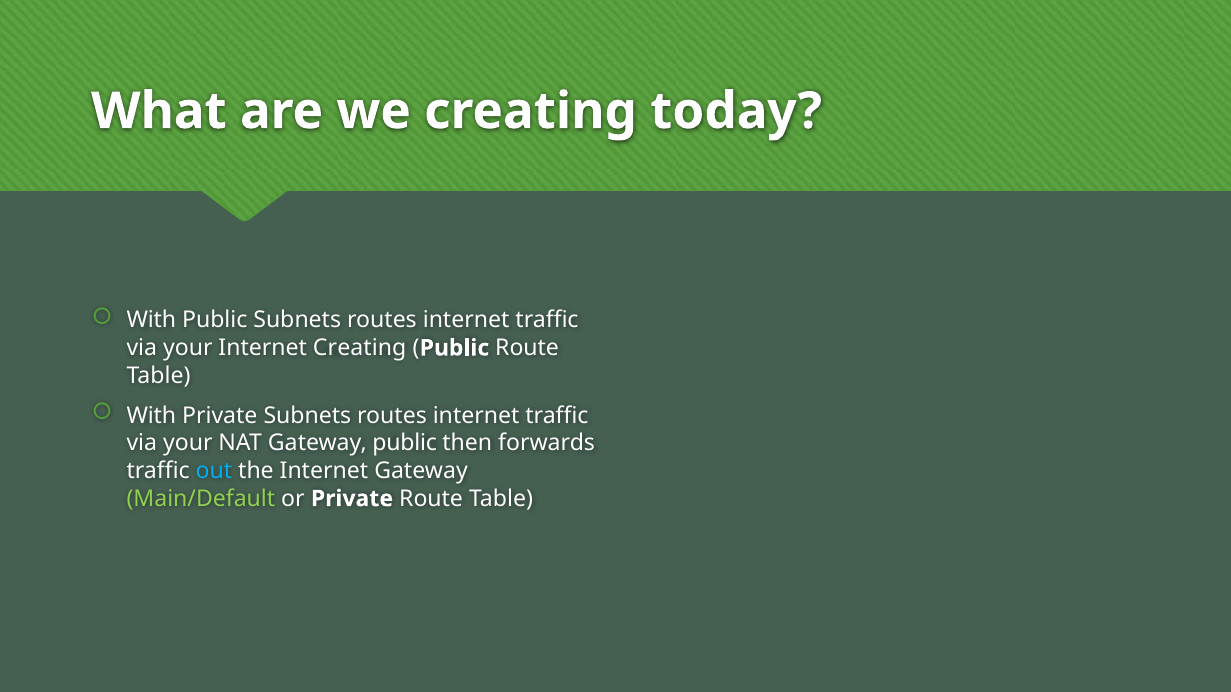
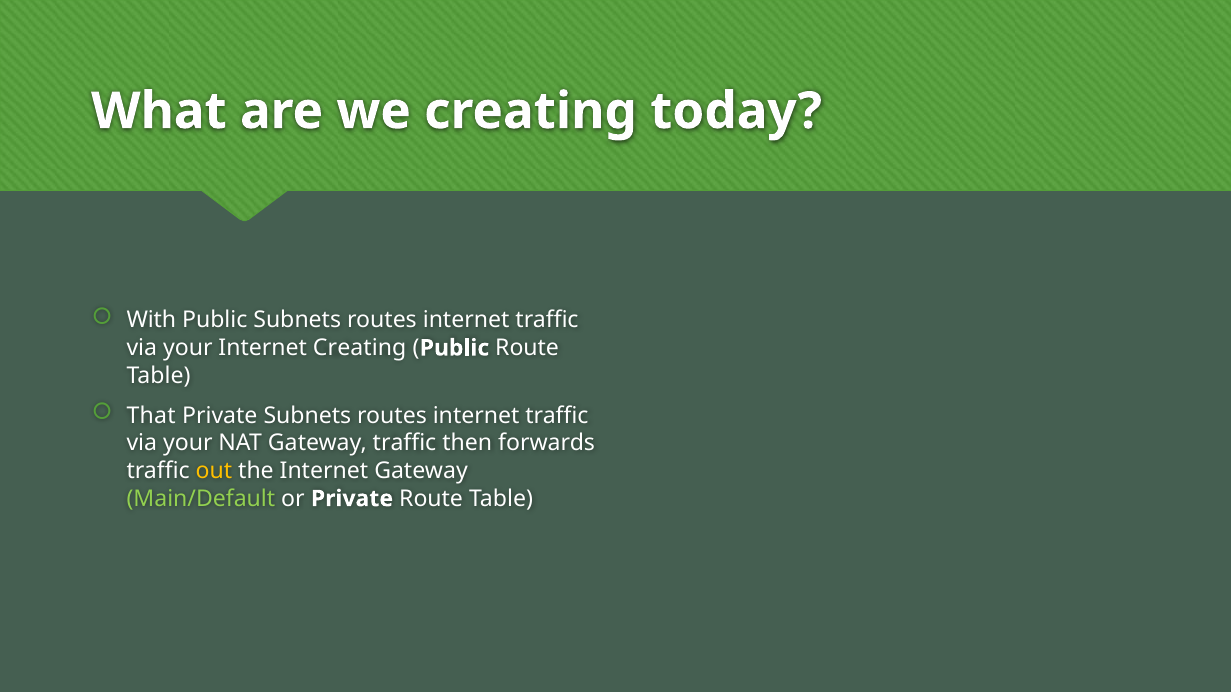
With at (151, 416): With -> That
Gateway public: public -> traffic
out colour: light blue -> yellow
